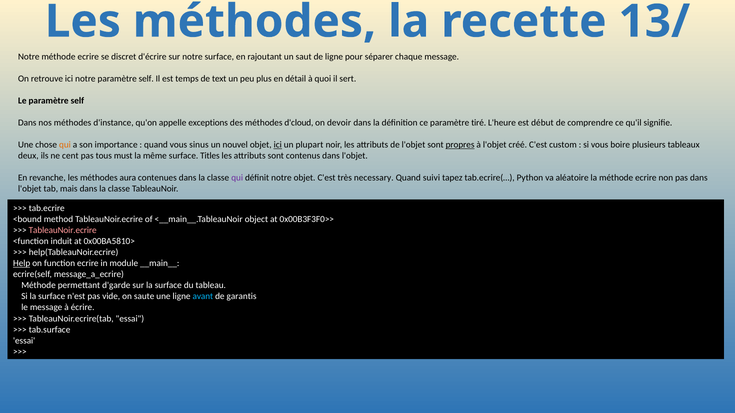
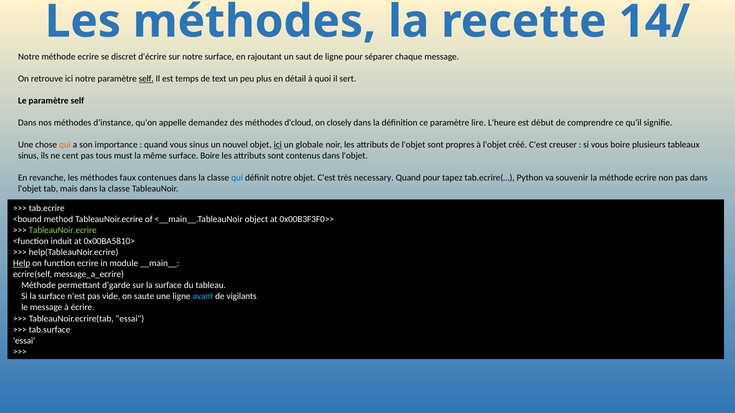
13/: 13/ -> 14/
self at (146, 79) underline: none -> present
exceptions: exceptions -> demandez
devoir: devoir -> closely
tiré: tiré -> lire
plupart: plupart -> globale
propres underline: present -> none
custom: custom -> creuser
deux at (28, 156): deux -> sinus
surface Titles: Titles -> Boire
aura: aura -> faux
qui at (237, 178) colour: purple -> blue
Quand suivi: suivi -> pour
aléatoire: aléatoire -> souvenir
TableauNoir.ecrire at (63, 231) colour: pink -> light green
garantis: garantis -> vigilants
